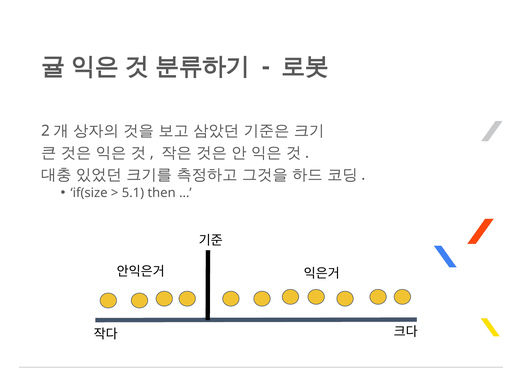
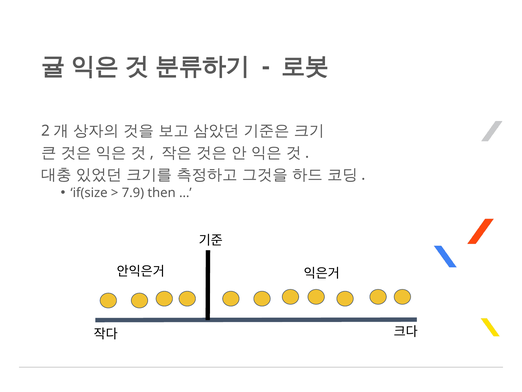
5.1: 5.1 -> 7.9
